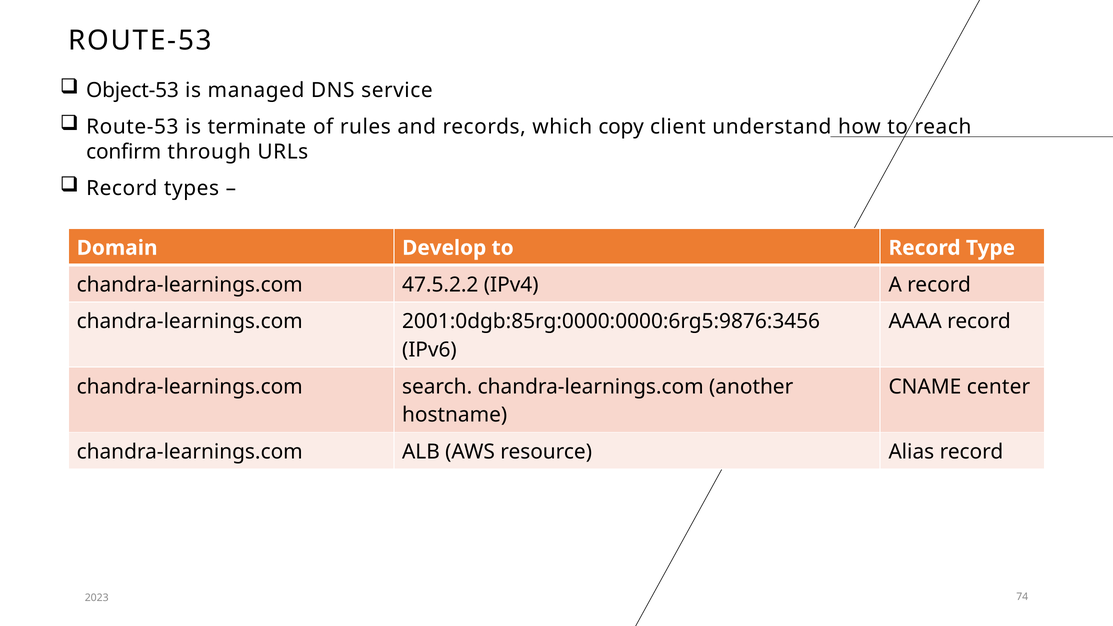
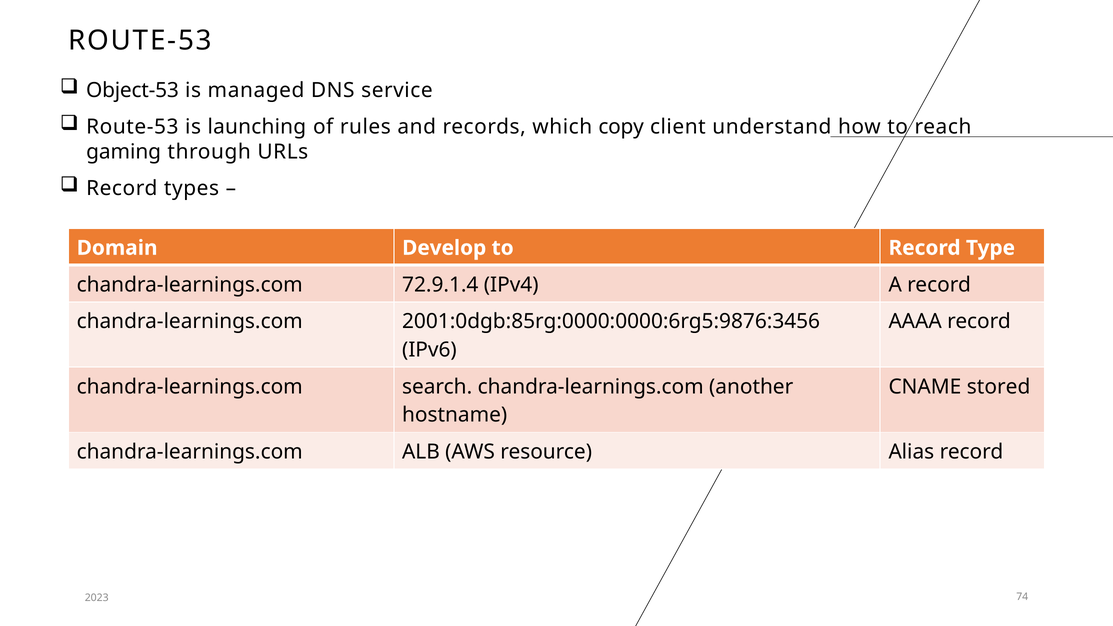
terminate: terminate -> launching
confirm: confirm -> gaming
47.5.2.2: 47.5.2.2 -> 72.9.1.4
center: center -> stored
